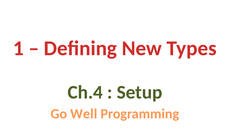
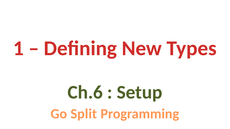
Ch.4: Ch.4 -> Ch.6
Well: Well -> Split
